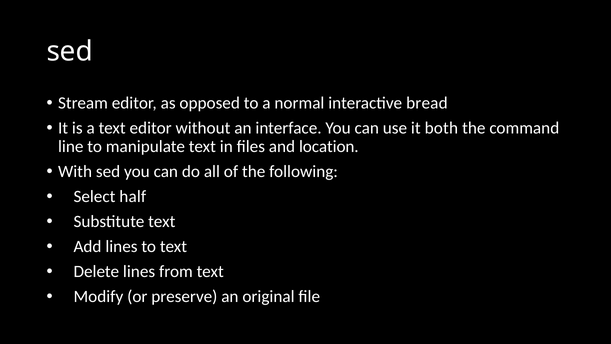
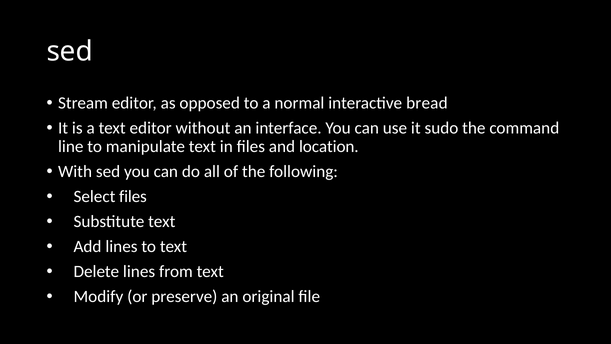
both: both -> sudo
Select half: half -> files
